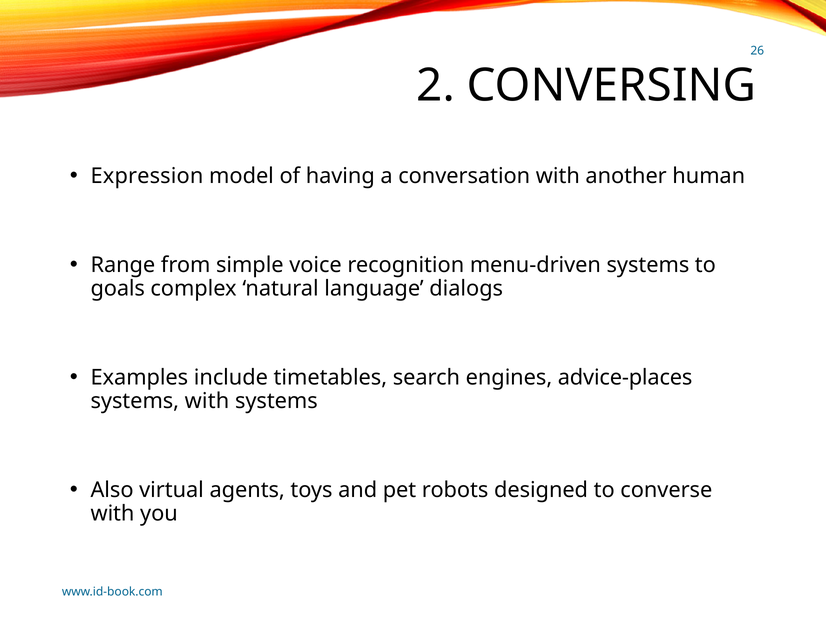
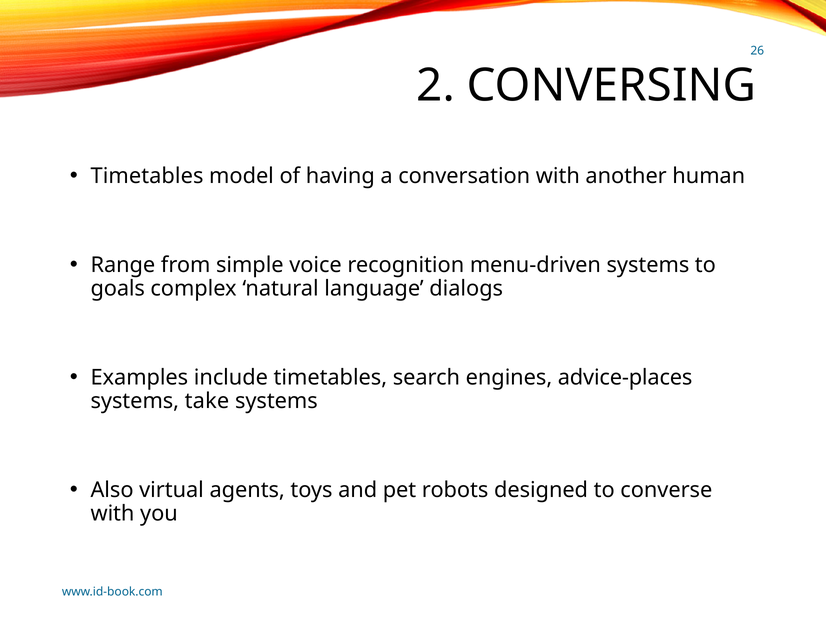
Expression at (147, 176): Expression -> Timetables
systems with: with -> take
